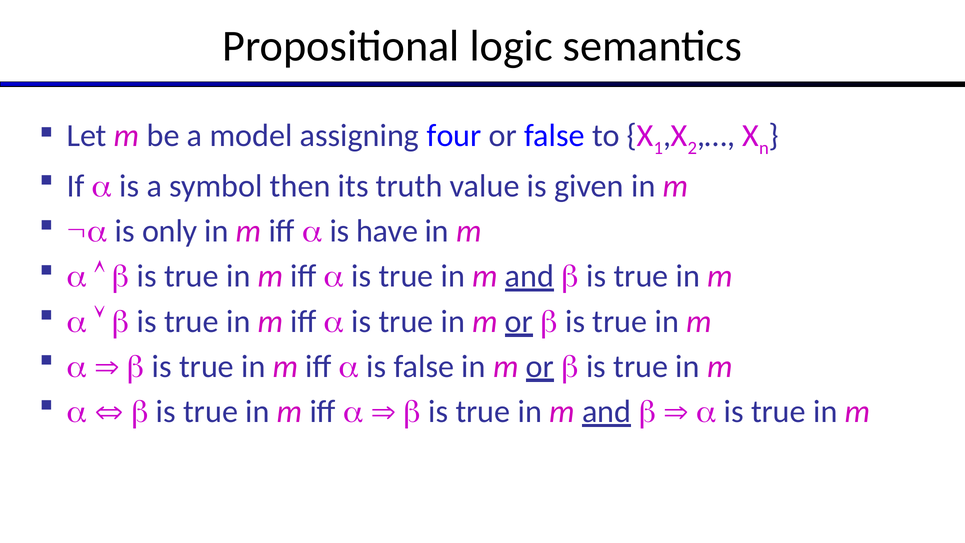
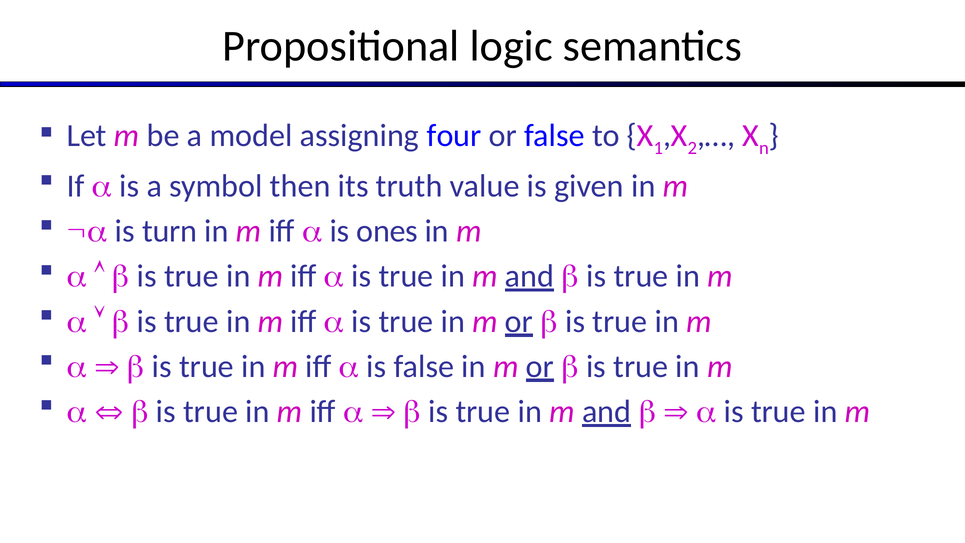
only: only -> turn
have: have -> ones
